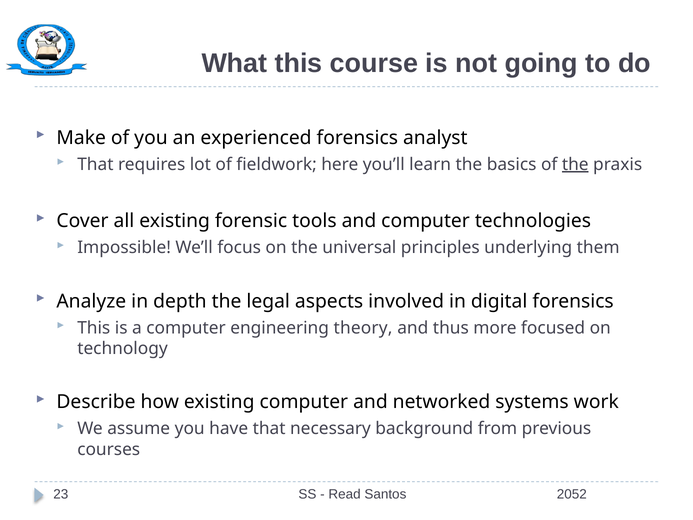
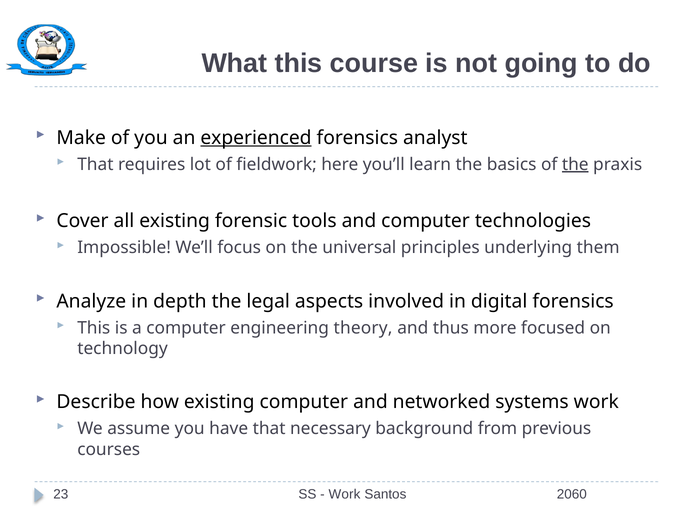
experienced underline: none -> present
Read at (345, 494): Read -> Work
2052: 2052 -> 2060
